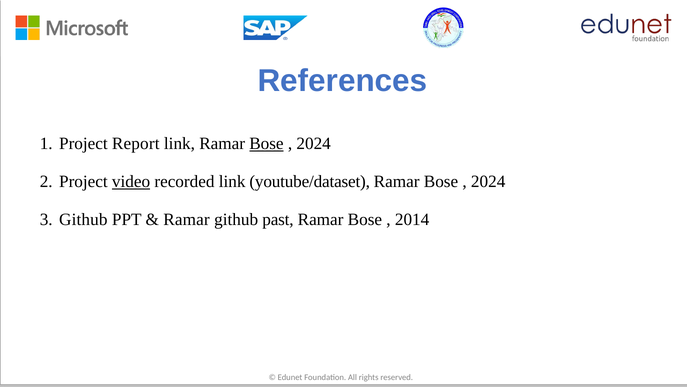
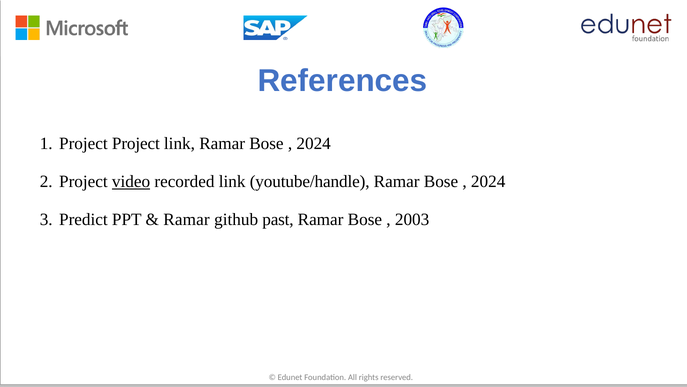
Project Report: Report -> Project
Bose at (266, 143) underline: present -> none
youtube/dataset: youtube/dataset -> youtube/handle
Github at (83, 219): Github -> Predict
2014: 2014 -> 2003
